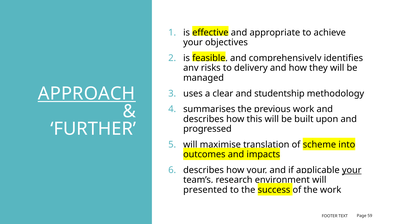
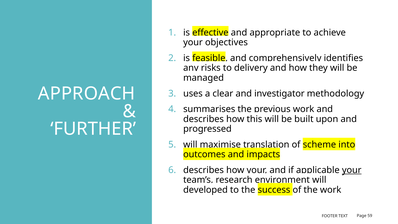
APPROACH underline: present -> none
studentship: studentship -> investigator
presented: presented -> developed
